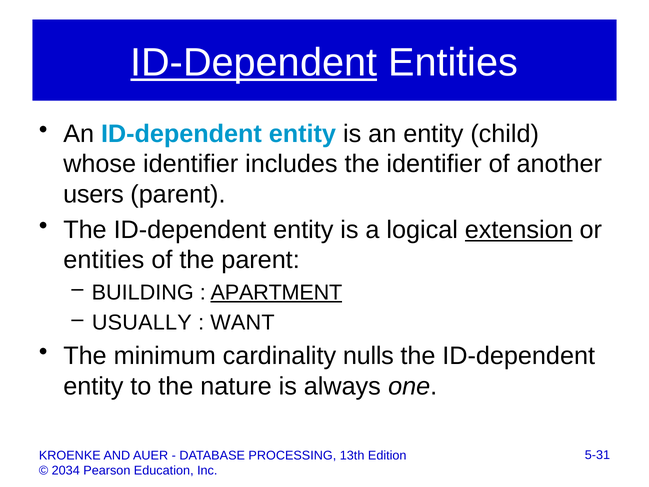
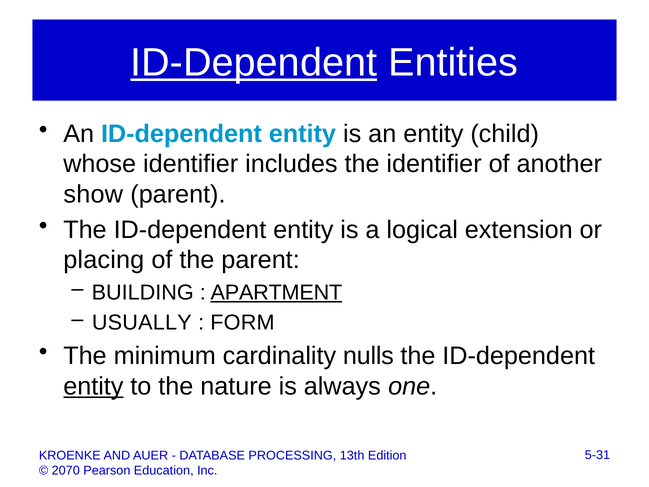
users: users -> show
extension underline: present -> none
entities at (104, 260): entities -> placing
WANT: WANT -> FORM
entity at (93, 386) underline: none -> present
2034: 2034 -> 2070
